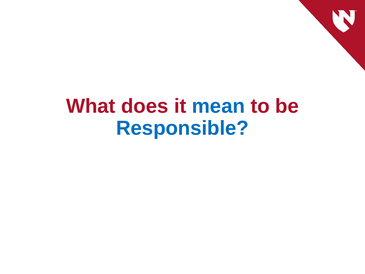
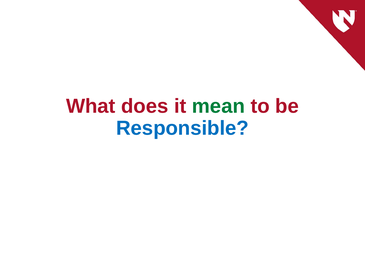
mean colour: blue -> green
